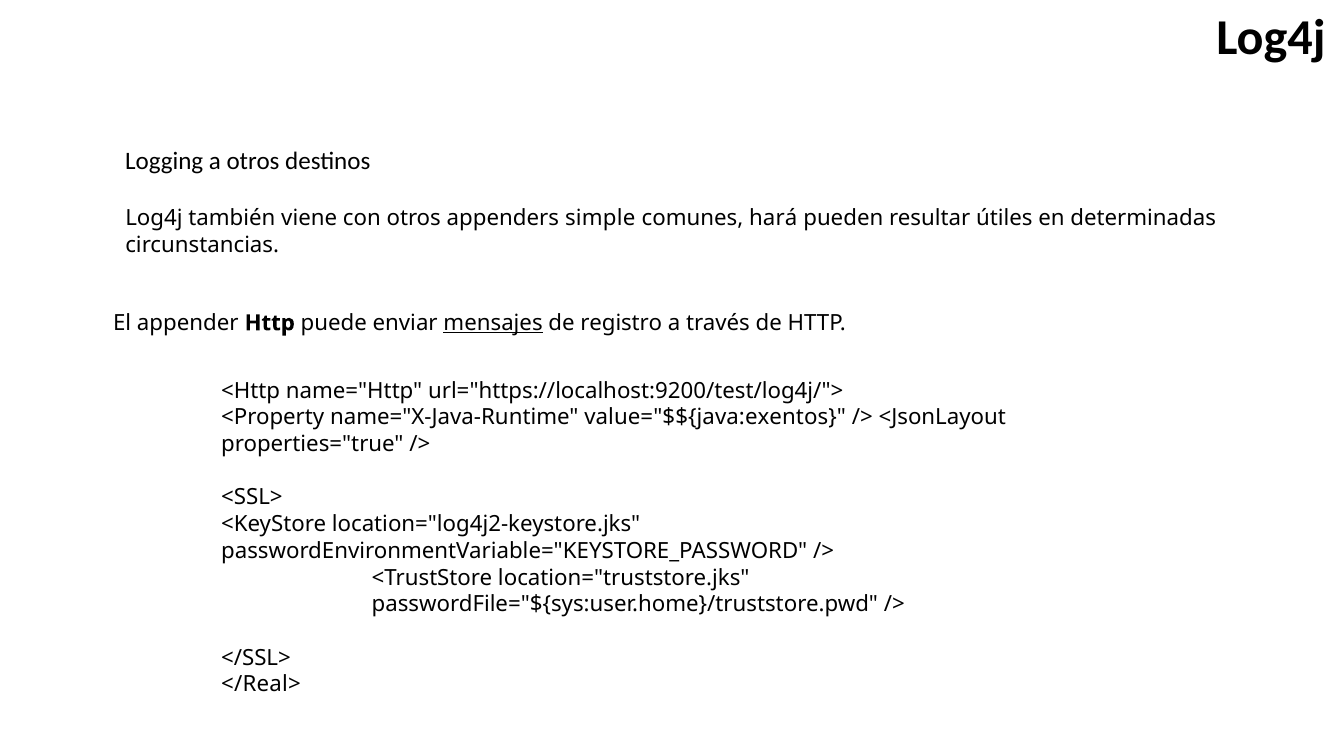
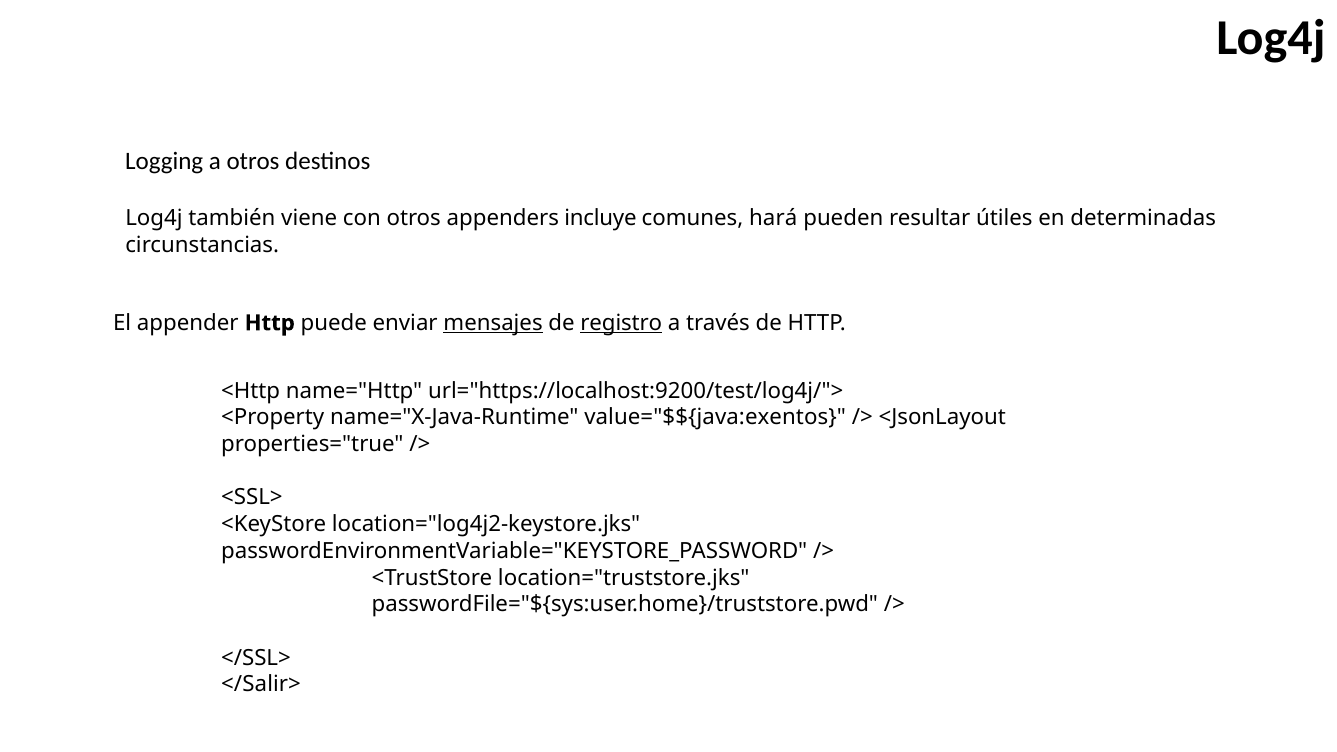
simple: simple -> incluye
registro underline: none -> present
</Real>: </Real> -> </Salir>
